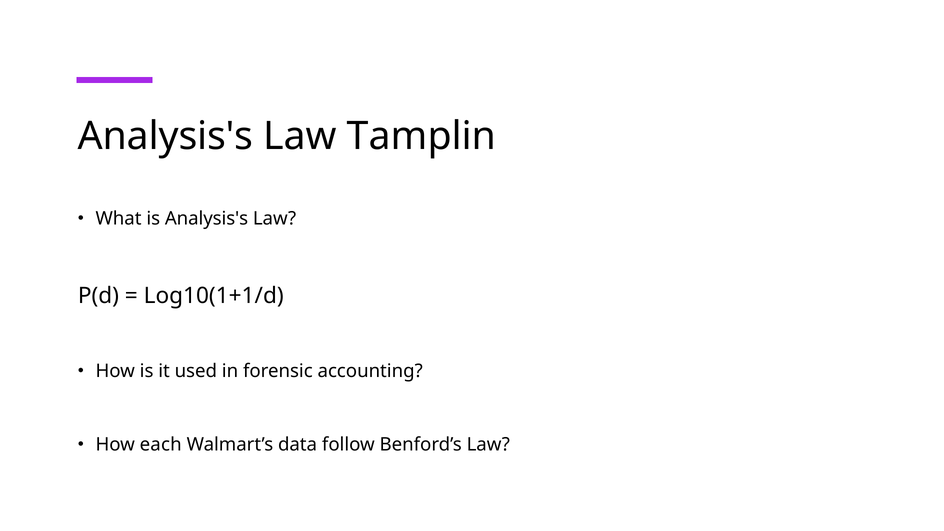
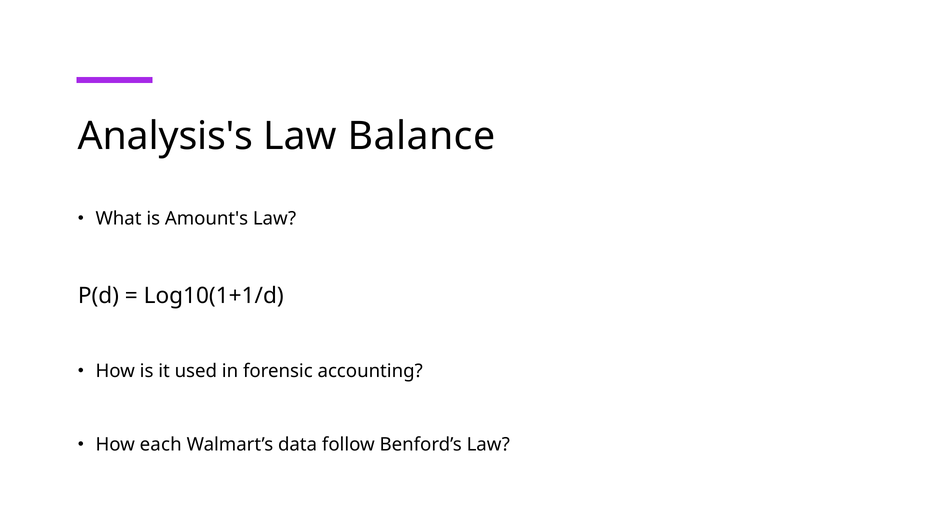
Tamplin: Tamplin -> Balance
is Analysis's: Analysis's -> Amount's
